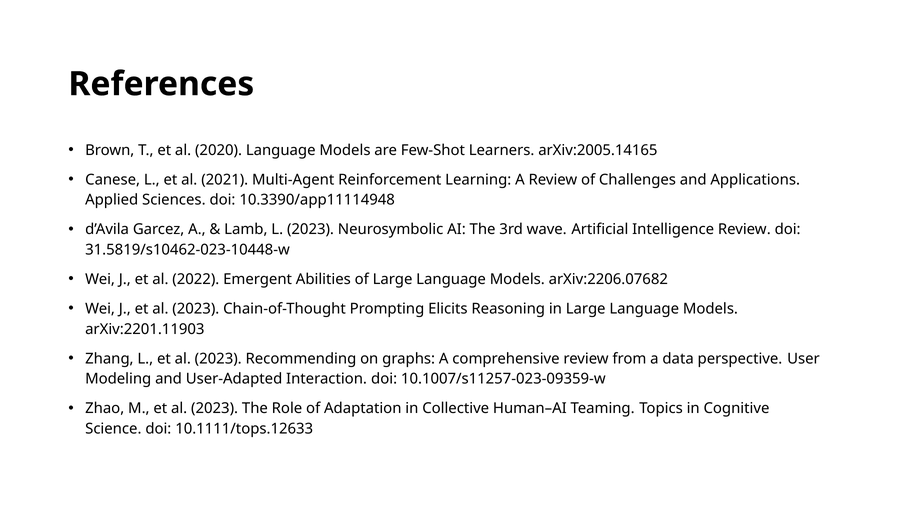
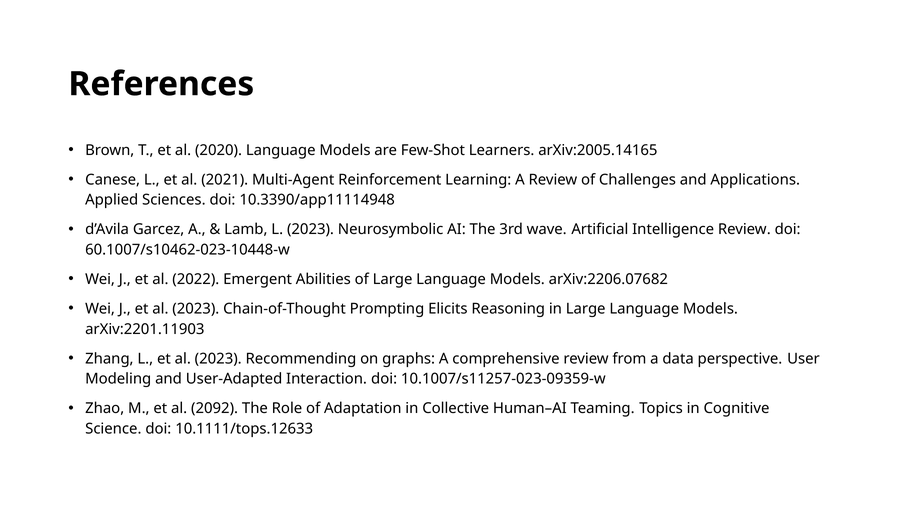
31.5819/s10462-023-10448-w: 31.5819/s10462-023-10448-w -> 60.1007/s10462-023-10448-w
M et al 2023: 2023 -> 2092
